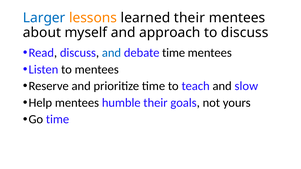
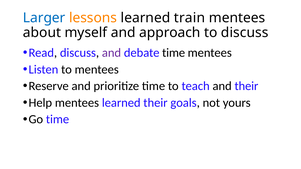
learned their: their -> train
and at (111, 53) colour: blue -> purple
and slow: slow -> their
mentees humble: humble -> learned
